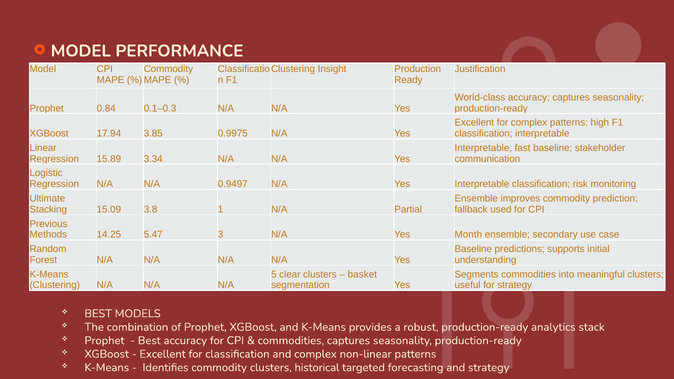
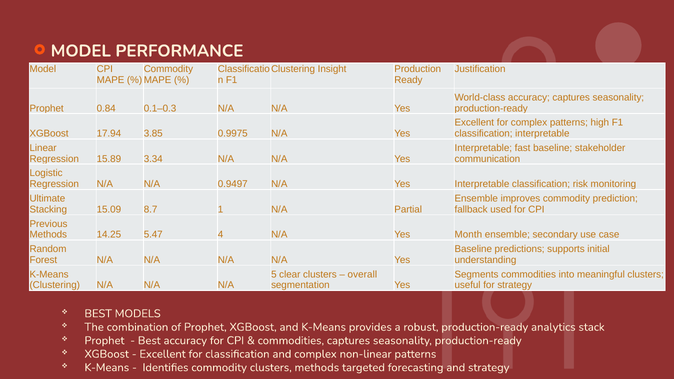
3.8: 3.8 -> 8.7
3: 3 -> 4
basket: basket -> overall
clusters historical: historical -> methods
